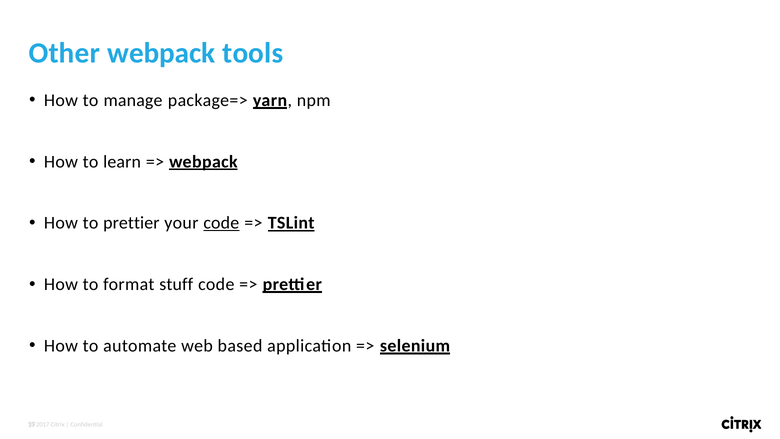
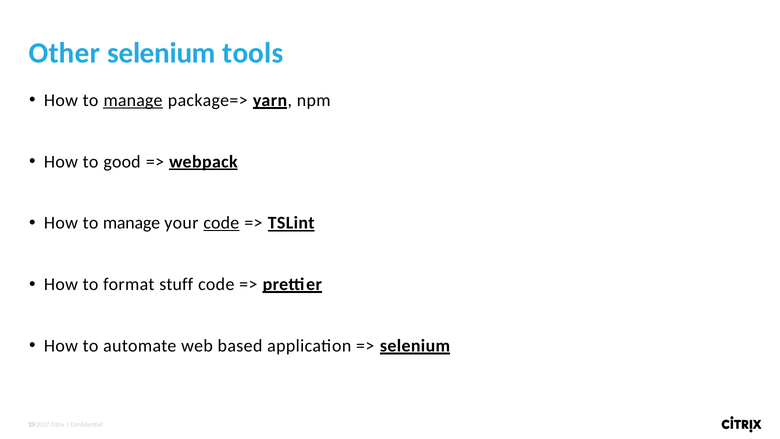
Other webpack: webpack -> selenium
manage at (133, 100) underline: none -> present
learn: learn -> good
prettier at (131, 223): prettier -> manage
